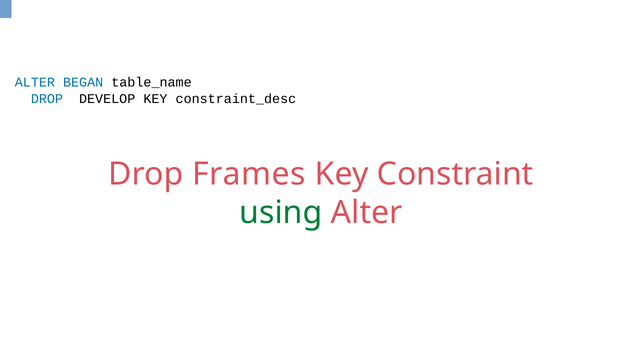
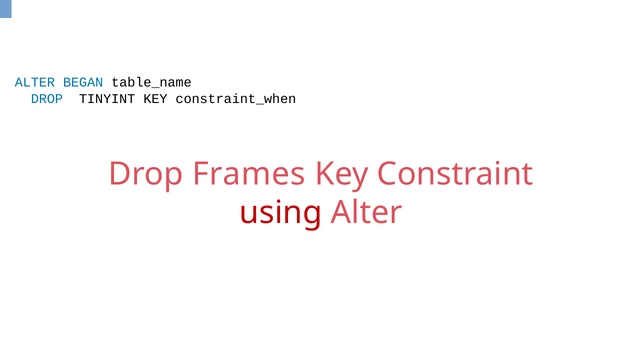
DEVELOP: DEVELOP -> TINYINT
constraint_desc: constraint_desc -> constraint_when
using colour: green -> red
